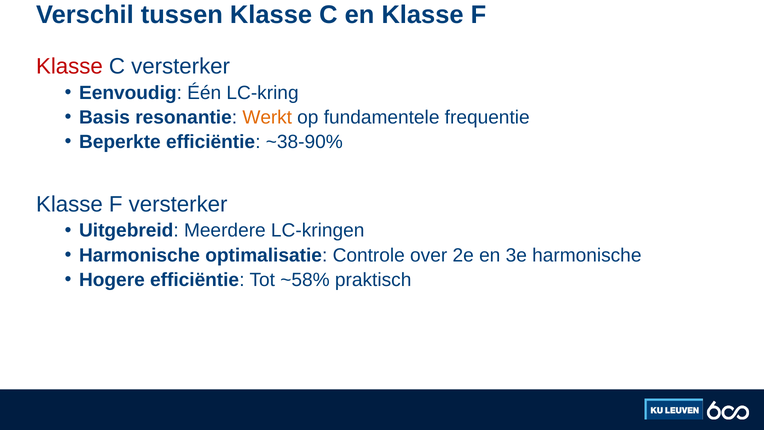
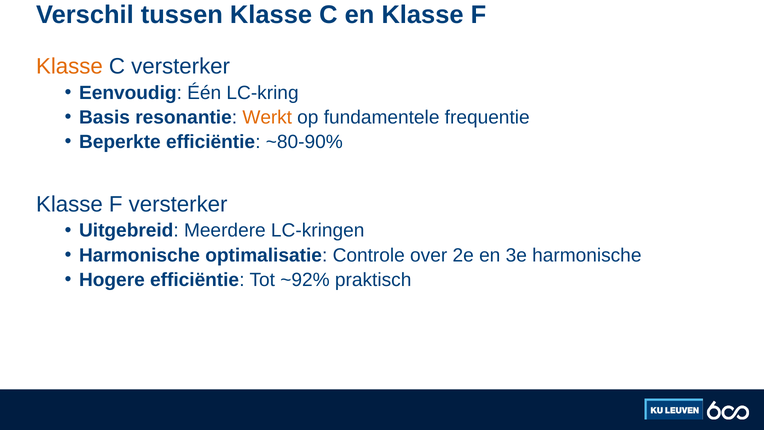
Klasse at (69, 66) colour: red -> orange
~38-90%: ~38-90% -> ~80-90%
~58%: ~58% -> ~92%
